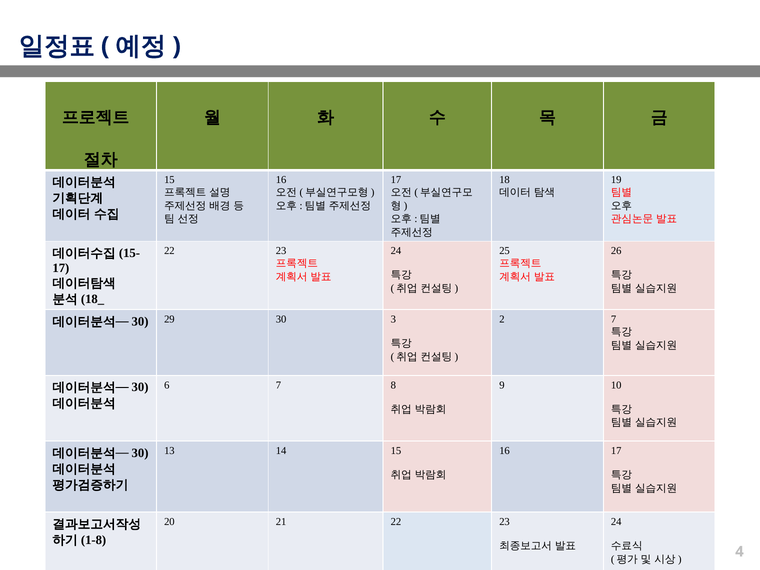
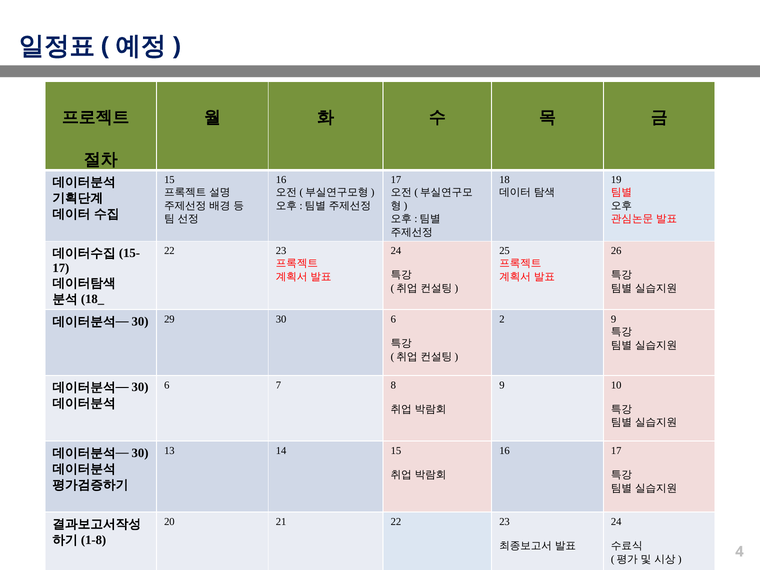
2 7: 7 -> 9
30 3: 3 -> 6
